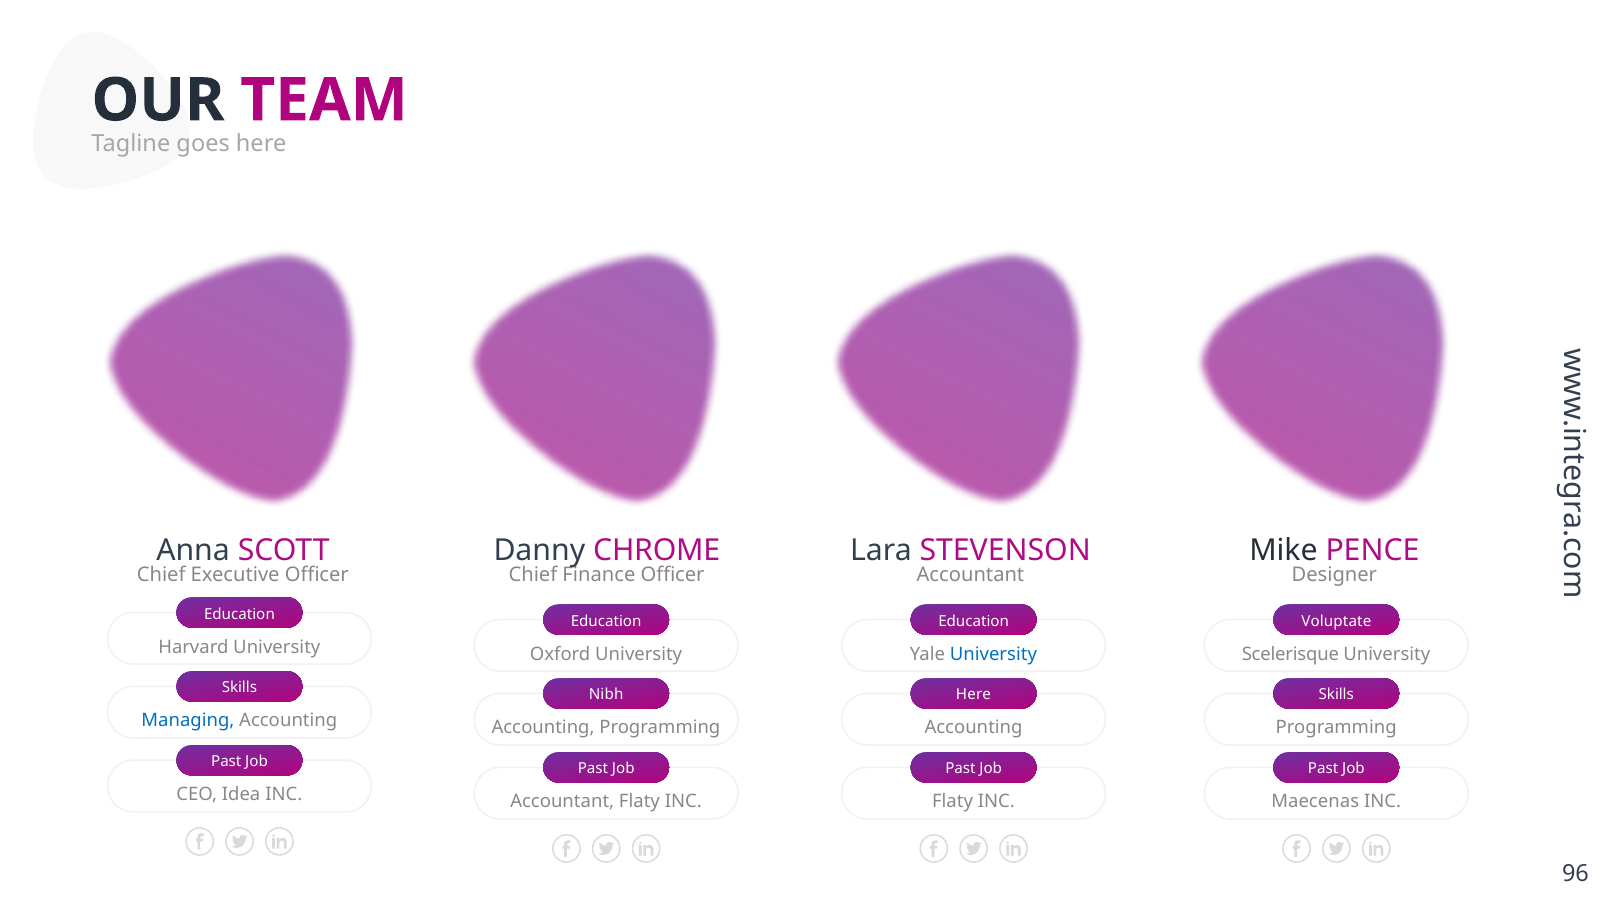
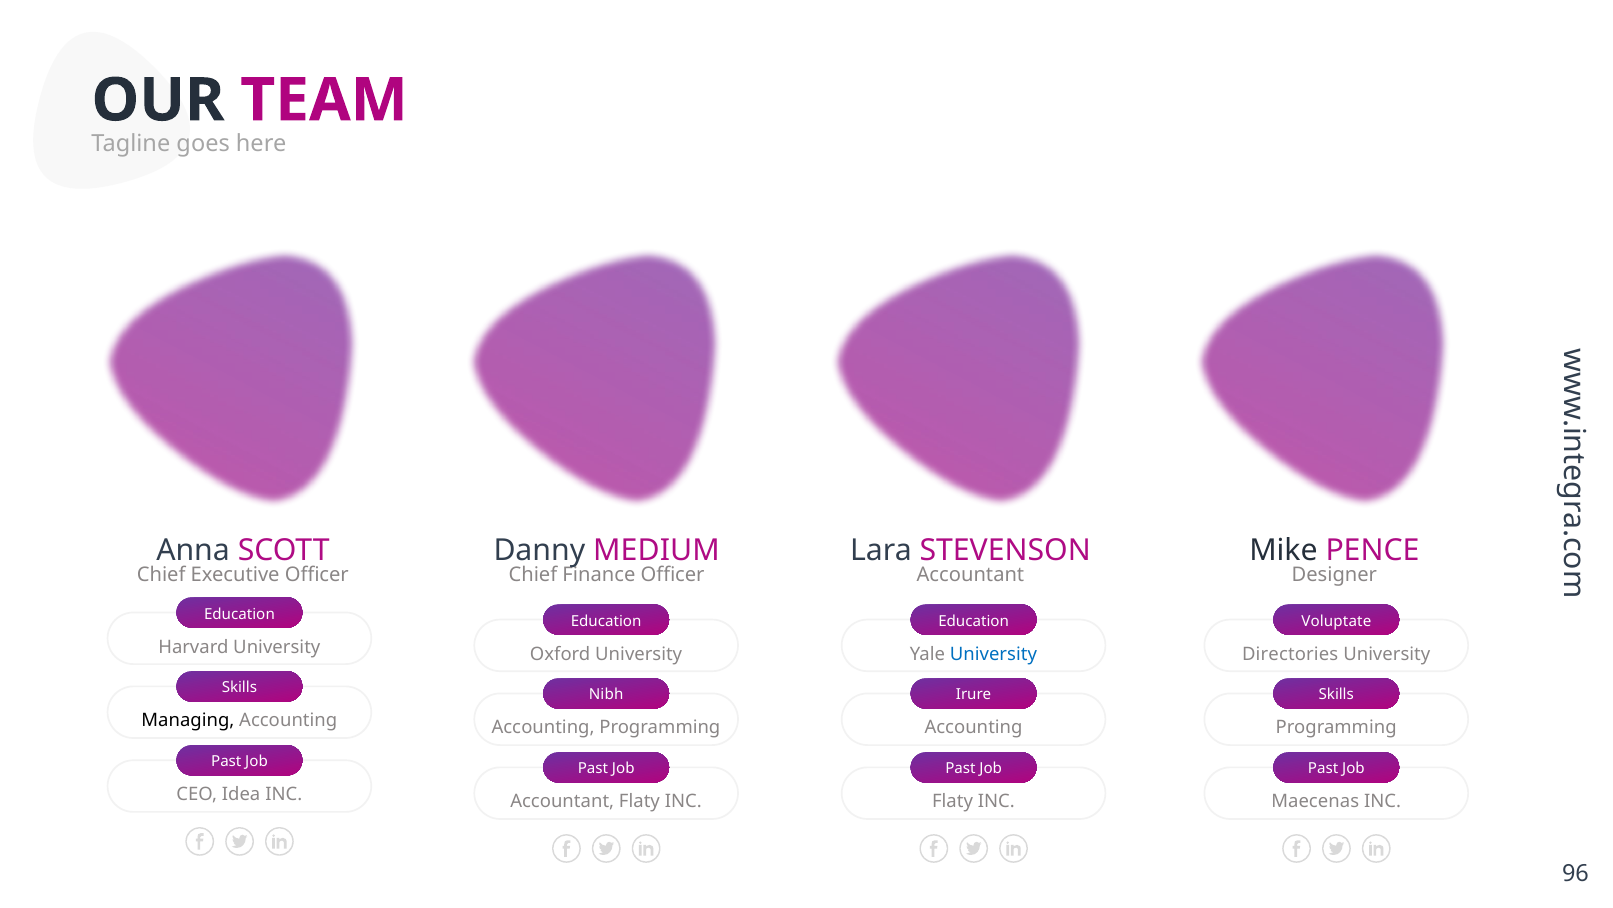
CHROME: CHROME -> MEDIUM
Scelerisque: Scelerisque -> Directories
Here at (974, 694): Here -> Irure
Managing colour: blue -> black
